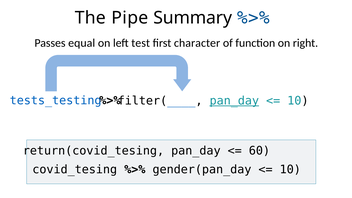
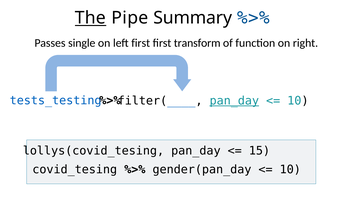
The underline: none -> present
equal: equal -> single
left test: test -> first
character: character -> transform
return(covid_tesing: return(covid_tesing -> lollys(covid_tesing
60: 60 -> 15
